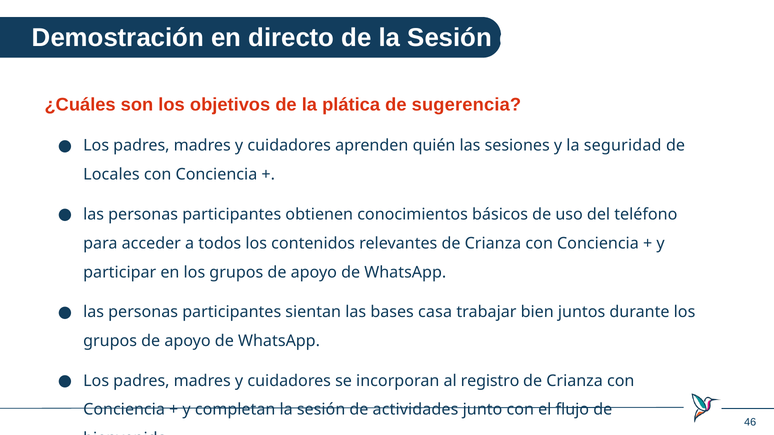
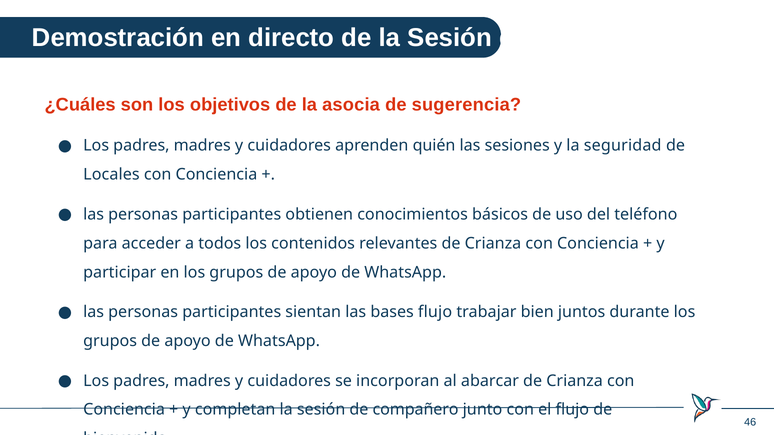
plática: plática -> asocia
bases casa: casa -> flujo
registro: registro -> abarcar
actividades: actividades -> compañero
